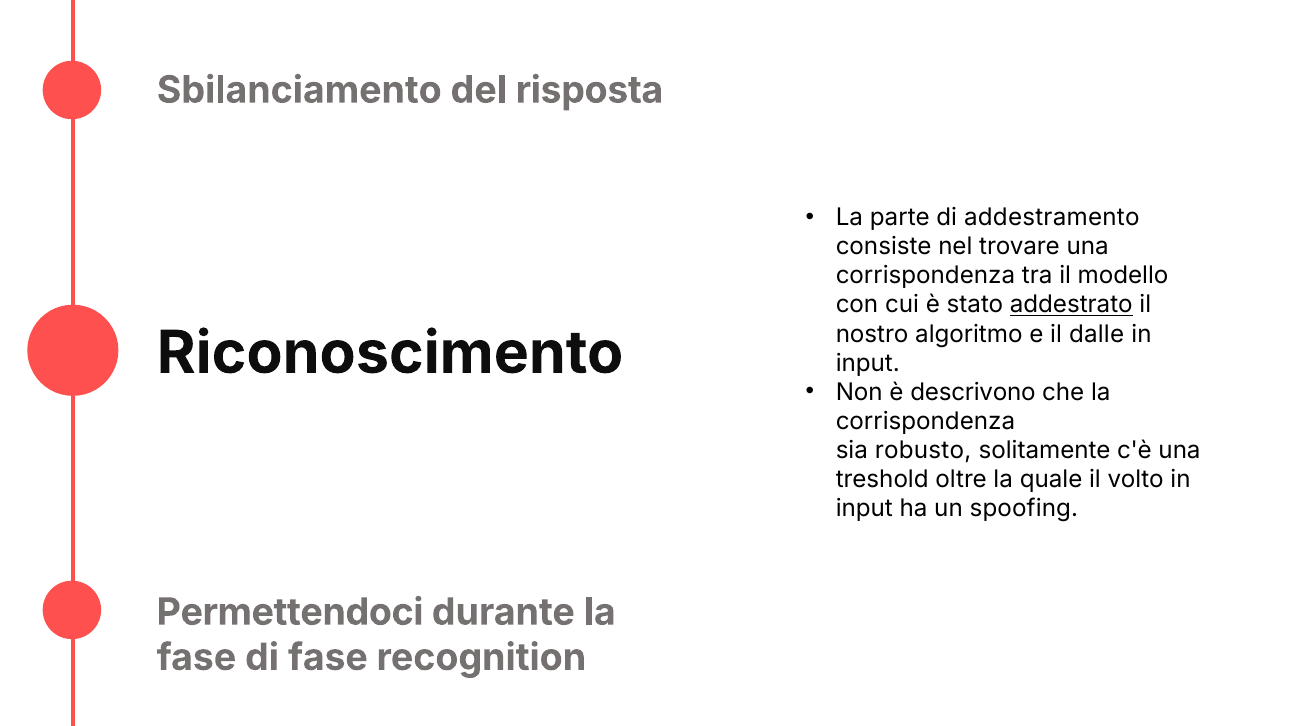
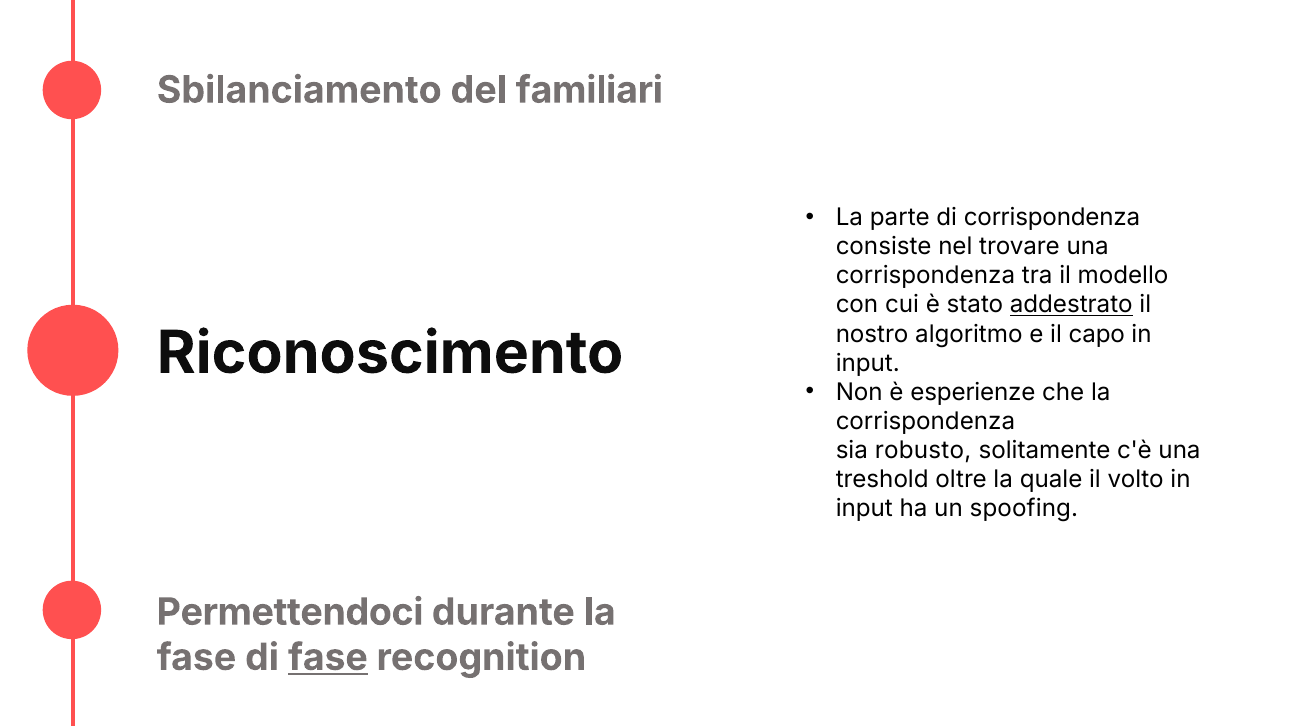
risposta: risposta -> familiari
di addestramento: addestramento -> corrispondenza
dalle: dalle -> capo
descrivono: descrivono -> esperienze
fase at (328, 657) underline: none -> present
